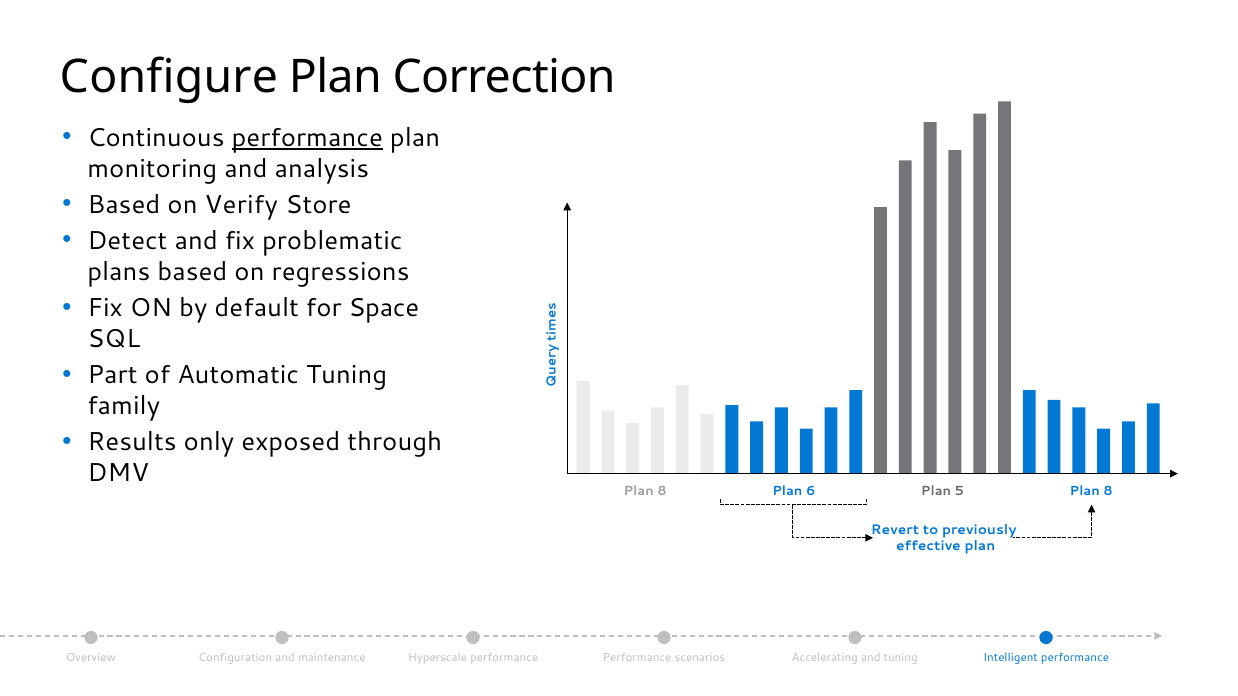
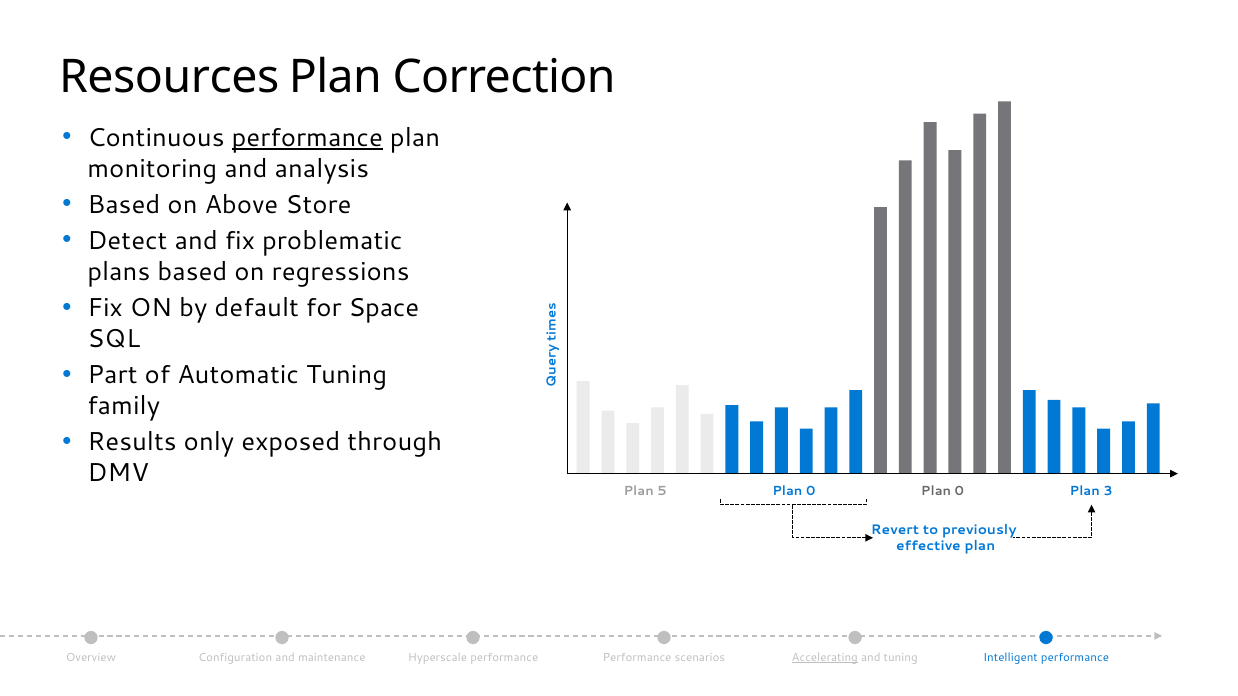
Configure: Configure -> Resources
Verify: Verify -> Above
8 at (662, 492): 8 -> 5
6 at (811, 492): 6 -> 0
5 at (959, 492): 5 -> 0
8 at (1108, 492): 8 -> 3
Accelerating underline: none -> present
